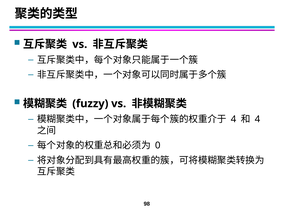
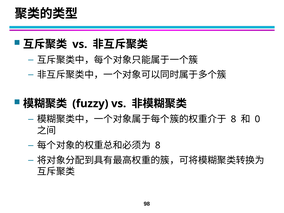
4 at (233, 119): 4 -> 8
4 at (257, 119): 4 -> 0
0 at (158, 145): 0 -> 8
